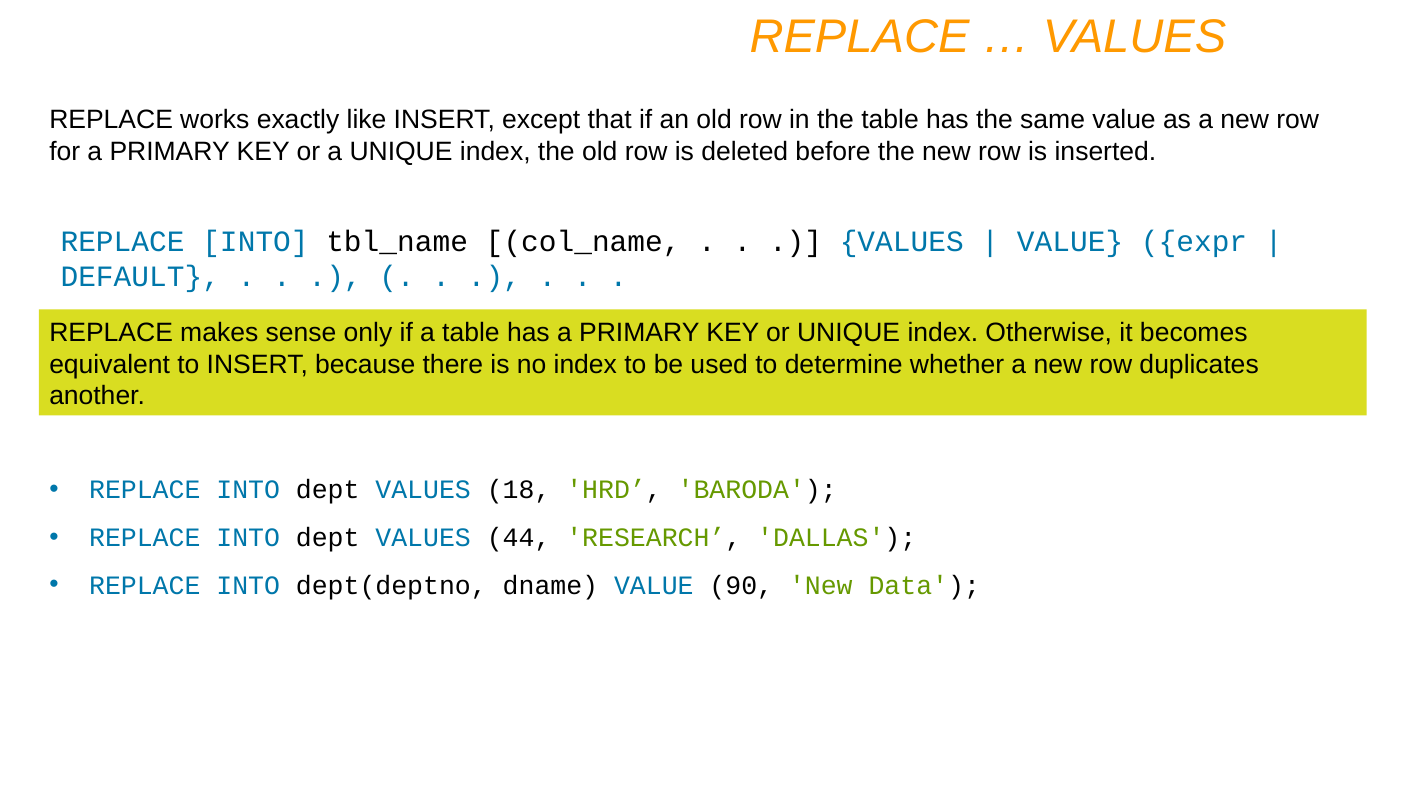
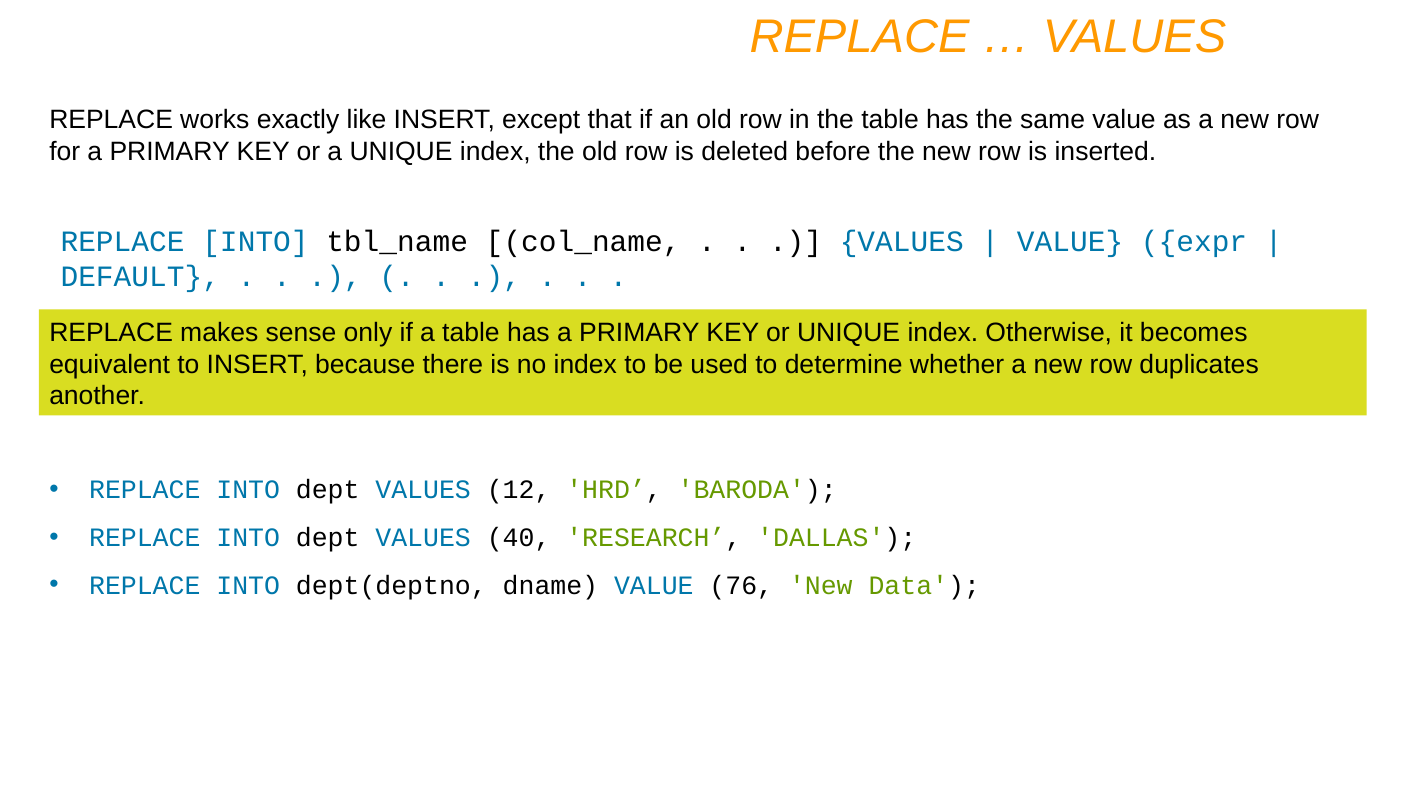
18: 18 -> 12
44: 44 -> 40
90: 90 -> 76
